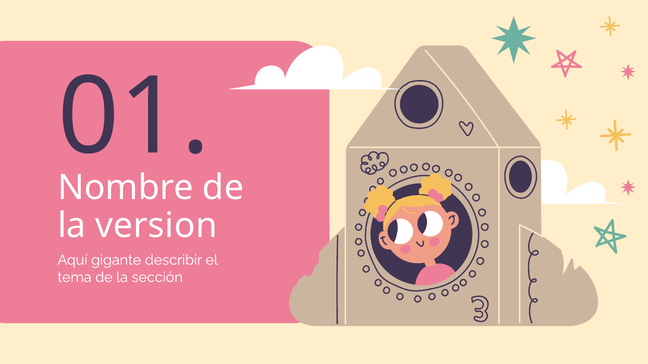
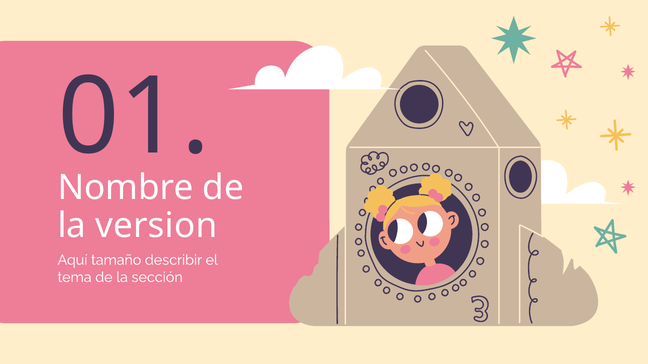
gigante: gigante -> tamaño
